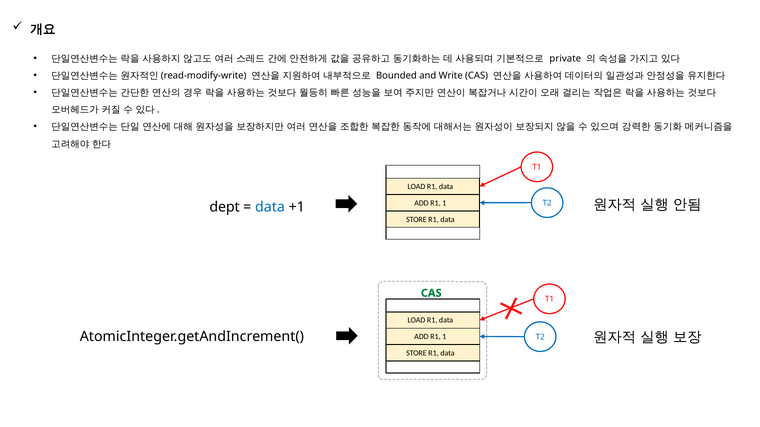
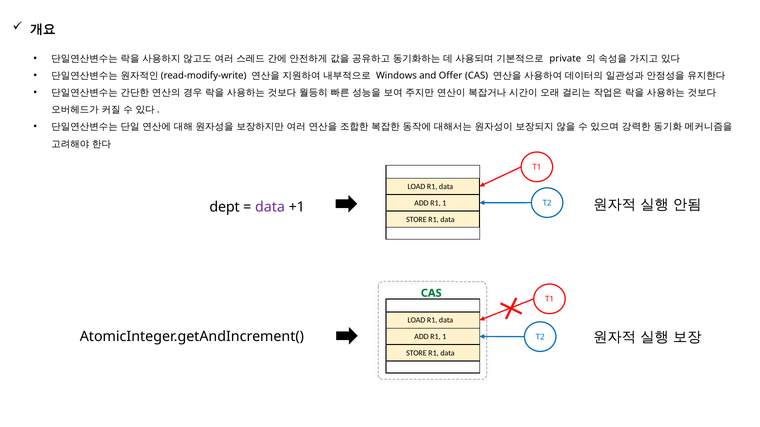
Bounded: Bounded -> Windows
Write: Write -> Offer
data at (270, 207) colour: blue -> purple
